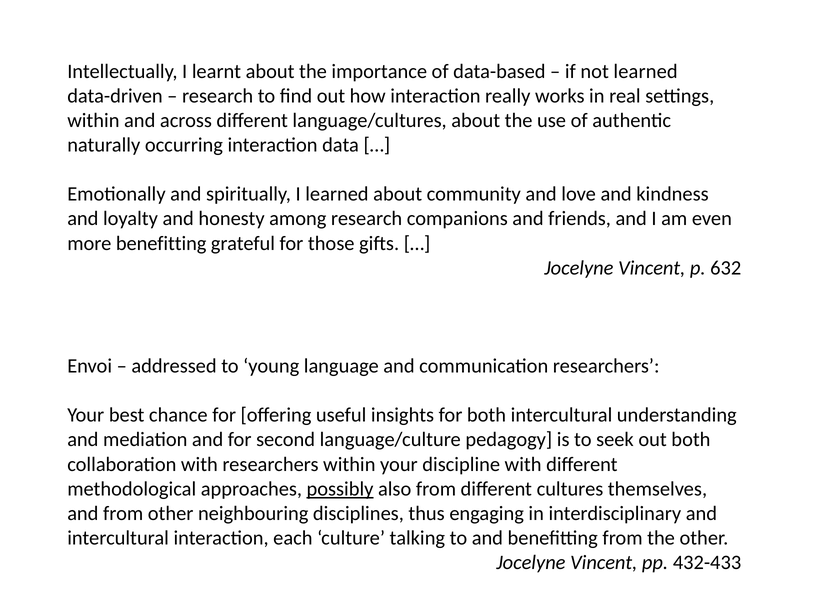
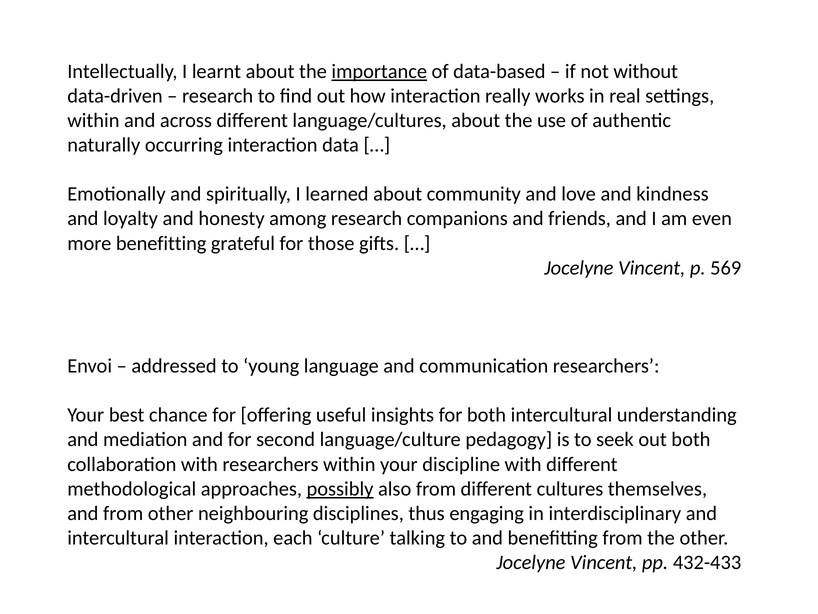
importance underline: none -> present
not learned: learned -> without
632: 632 -> 569
